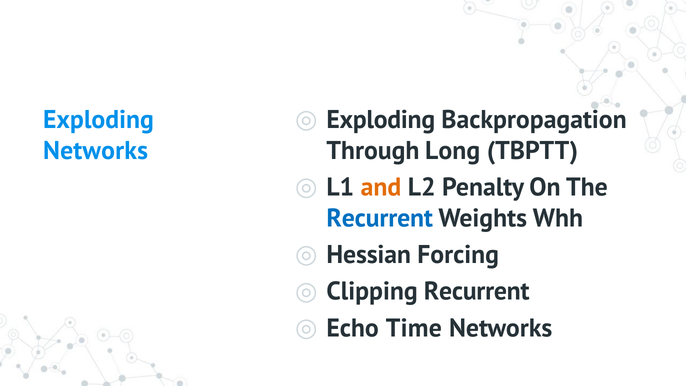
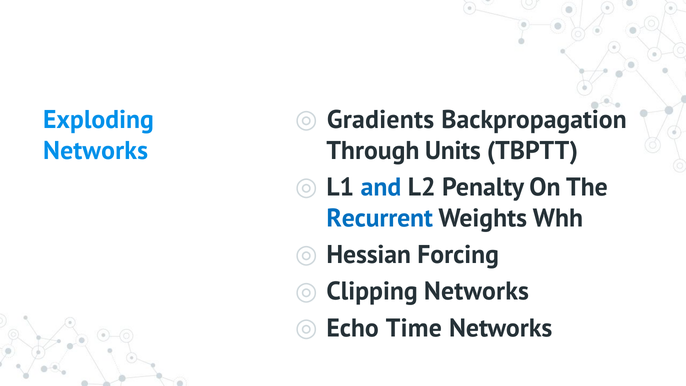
Exploding at (381, 120): Exploding -> Gradients
Long: Long -> Units
and colour: orange -> blue
Clipping Recurrent: Recurrent -> Networks
